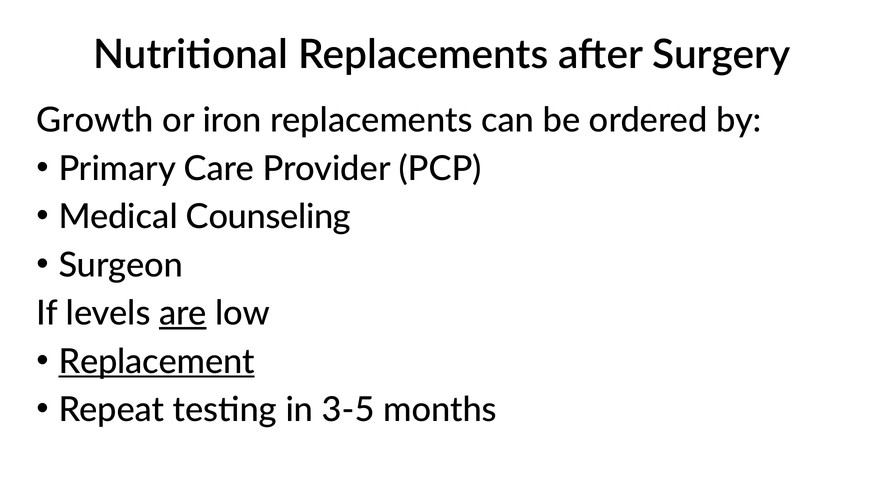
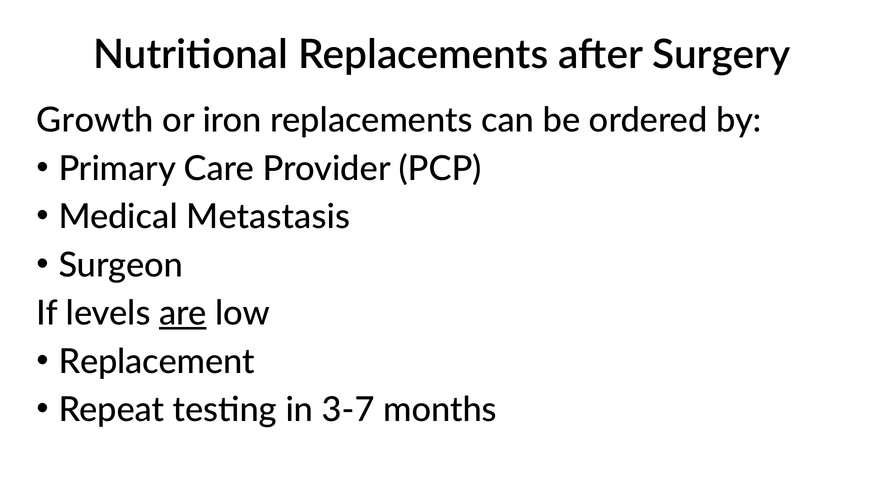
Counseling: Counseling -> Metastasis
Replacement underline: present -> none
3-5: 3-5 -> 3-7
